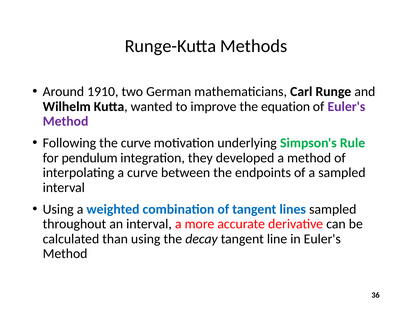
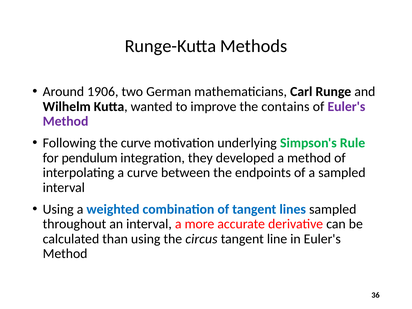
1910: 1910 -> 1906
equation: equation -> contains
decay: decay -> circus
